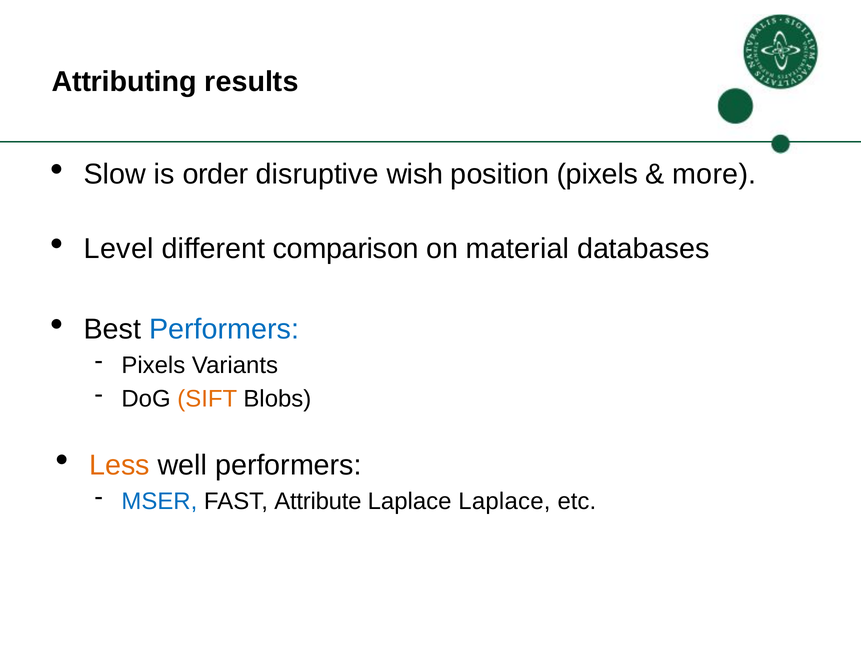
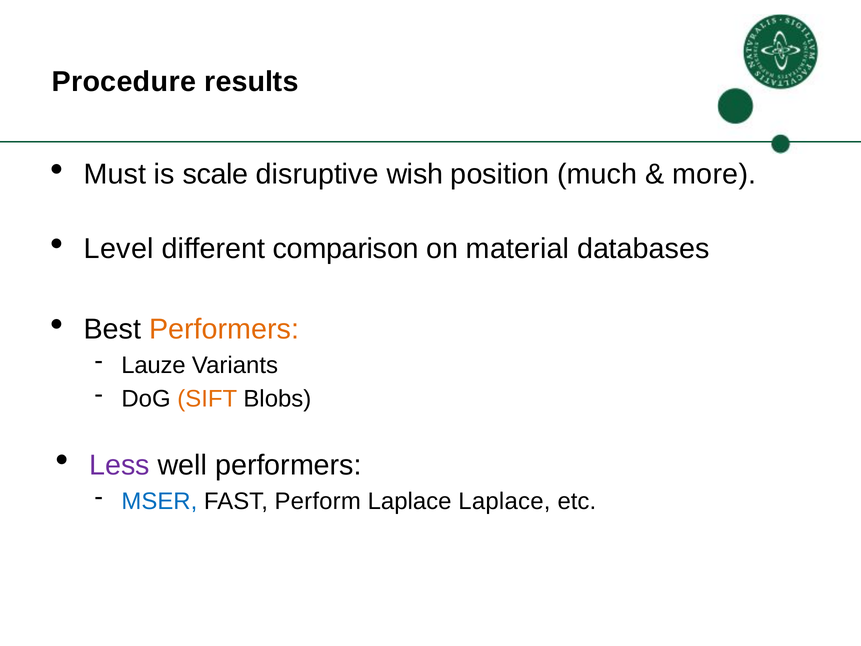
Attributing: Attributing -> Procedure
Slow: Slow -> Must
order: order -> scale
position pixels: pixels -> much
Performers at (224, 329) colour: blue -> orange
Pixels at (153, 365): Pixels -> Lauze
Less colour: orange -> purple
Attribute: Attribute -> Perform
